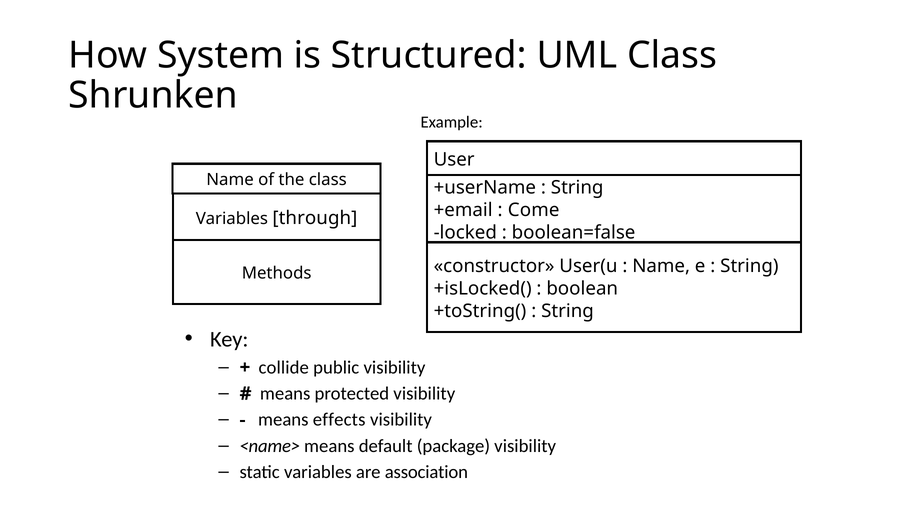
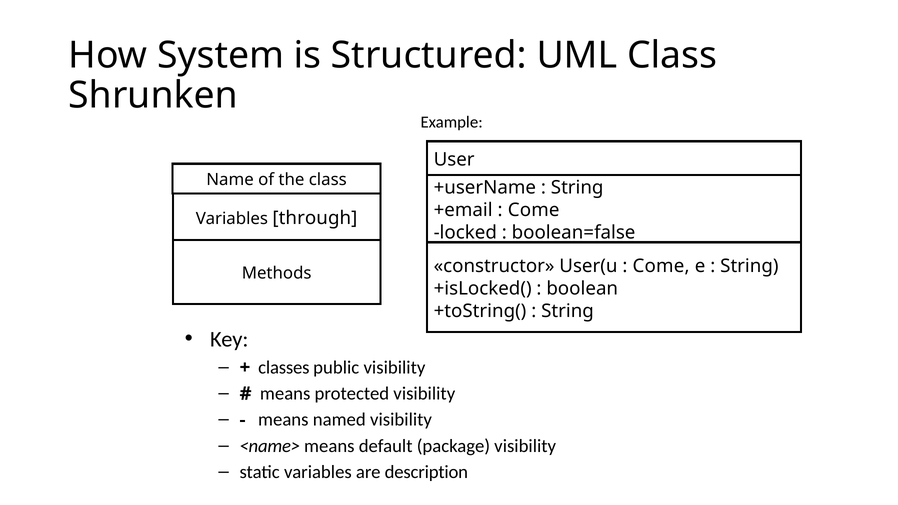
Name at (661, 266): Name -> Come
collide: collide -> classes
effects: effects -> named
association: association -> description
